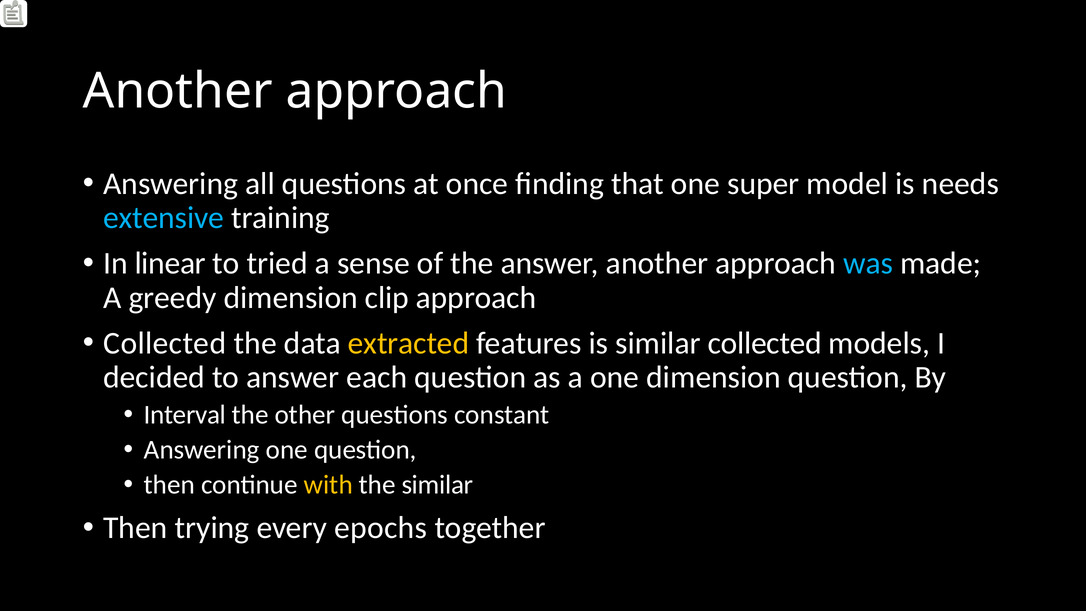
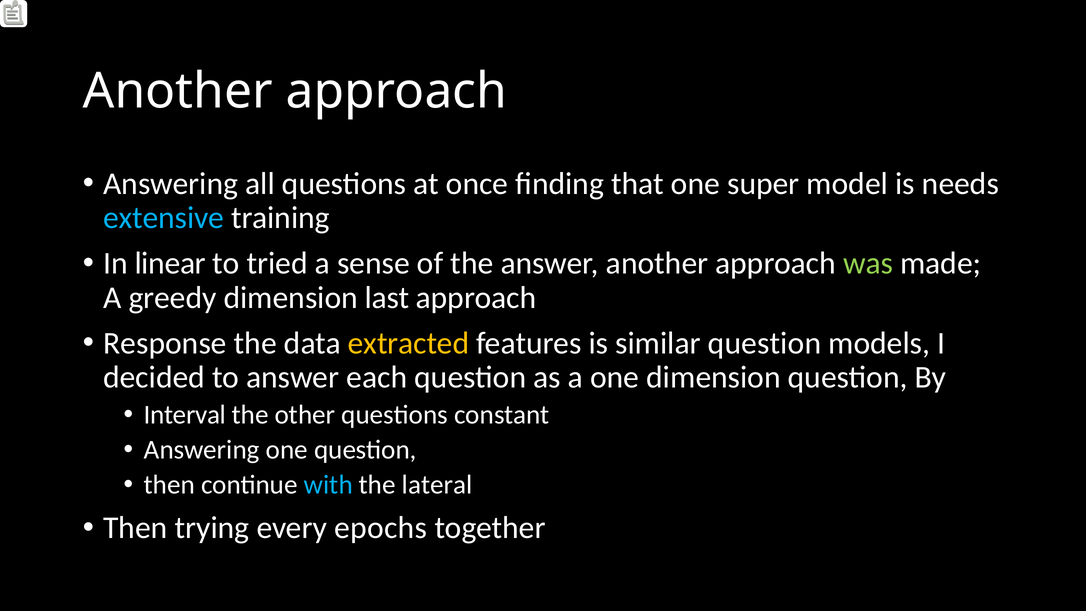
was colour: light blue -> light green
clip: clip -> last
Collected at (165, 343): Collected -> Response
similar collected: collected -> question
with colour: yellow -> light blue
the similar: similar -> lateral
